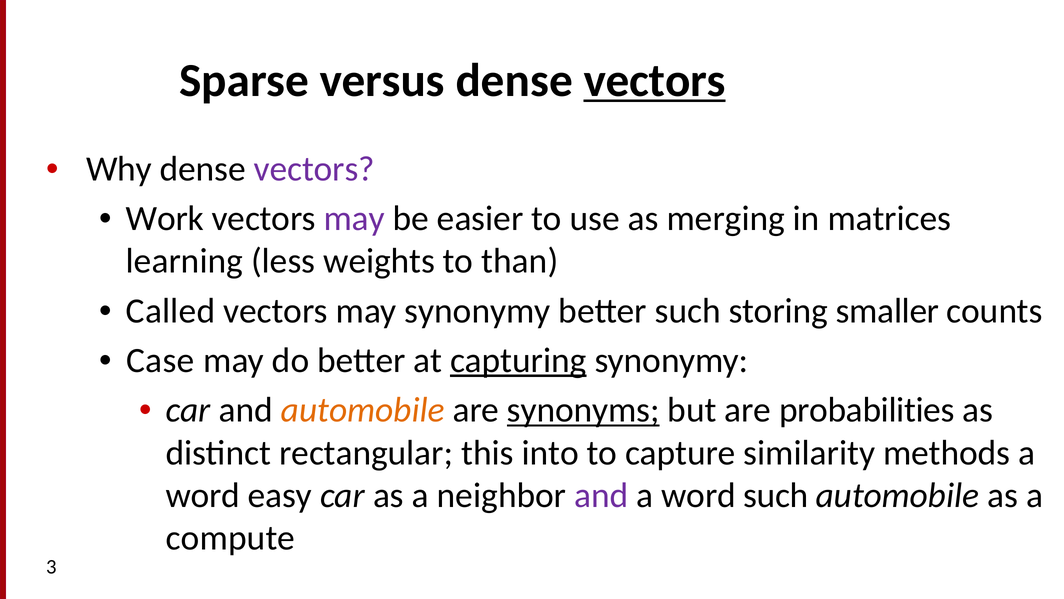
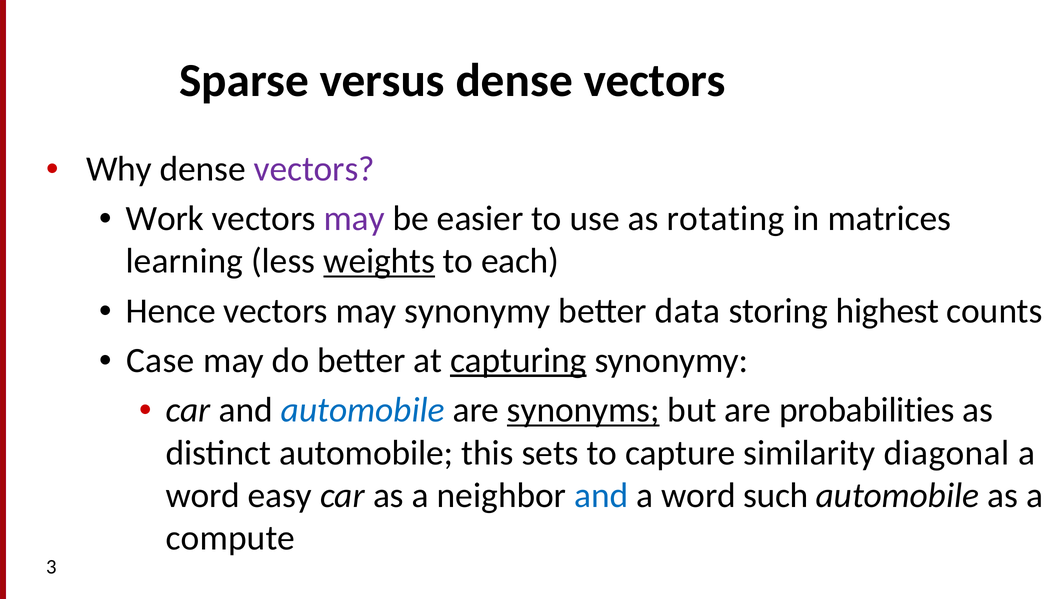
vectors at (655, 80) underline: present -> none
merging: merging -> rotating
weights underline: none -> present
than: than -> each
Called: Called -> Hence
better such: such -> data
smaller: smaller -> highest
automobile at (363, 410) colour: orange -> blue
distinct rectangular: rectangular -> automobile
into: into -> sets
methods: methods -> diagonal
and at (601, 495) colour: purple -> blue
